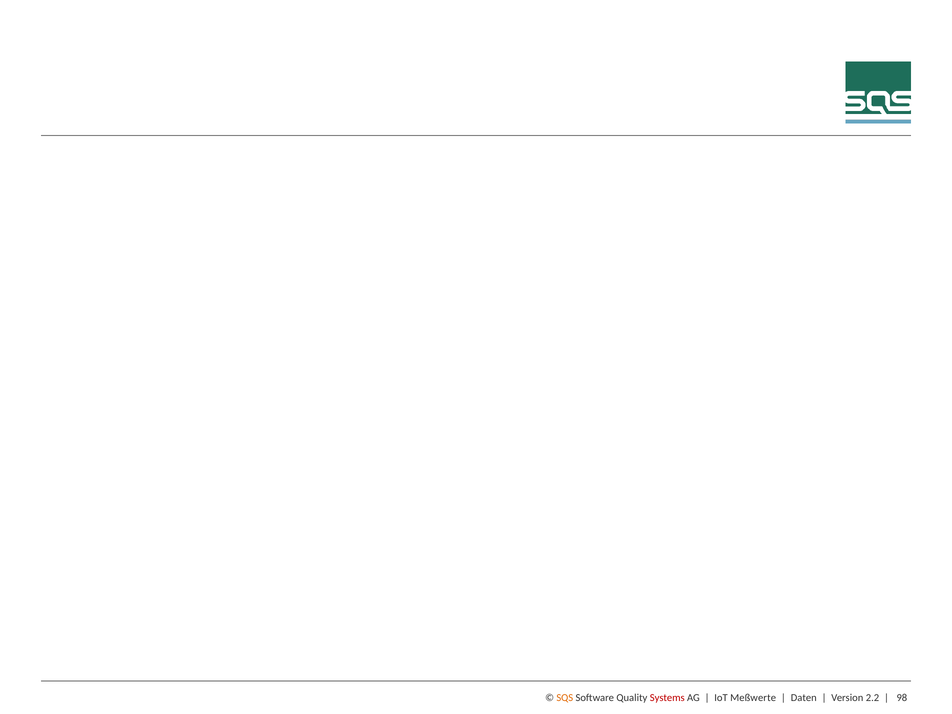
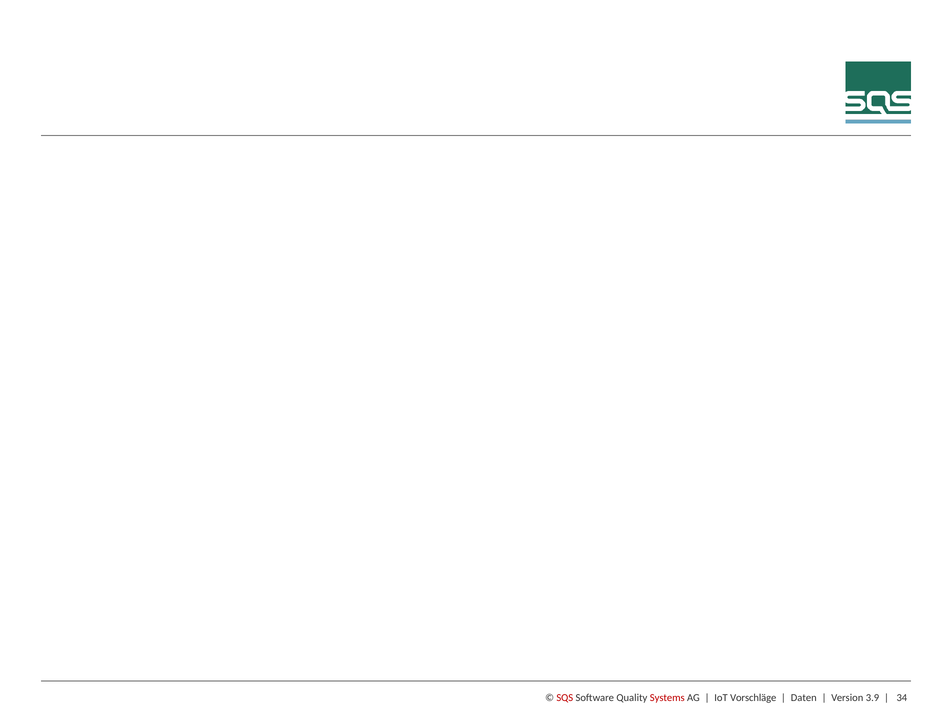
SQS colour: orange -> red
Meßwerte: Meßwerte -> Vorschläge
2.2: 2.2 -> 3.9
98: 98 -> 34
